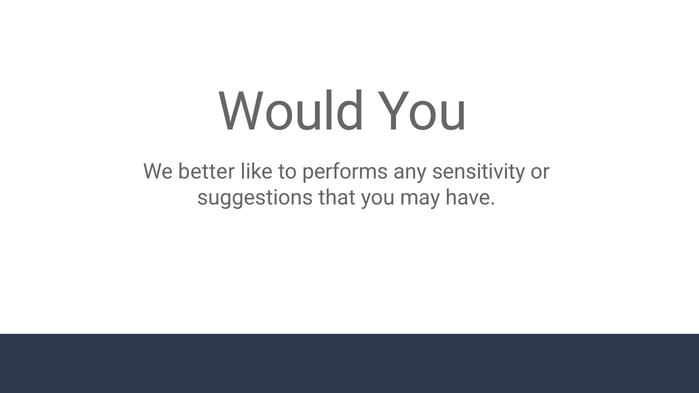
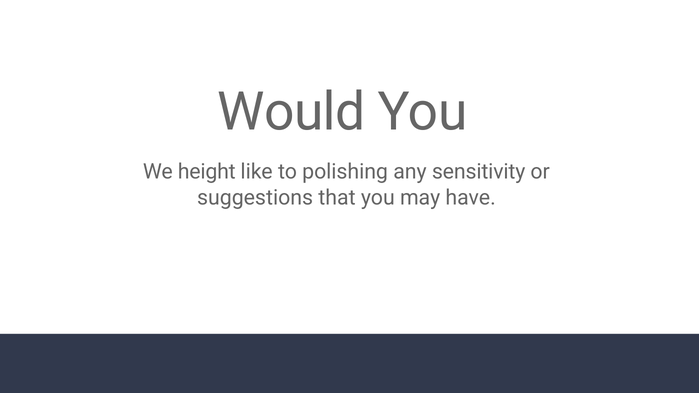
better: better -> height
performs: performs -> polishing
